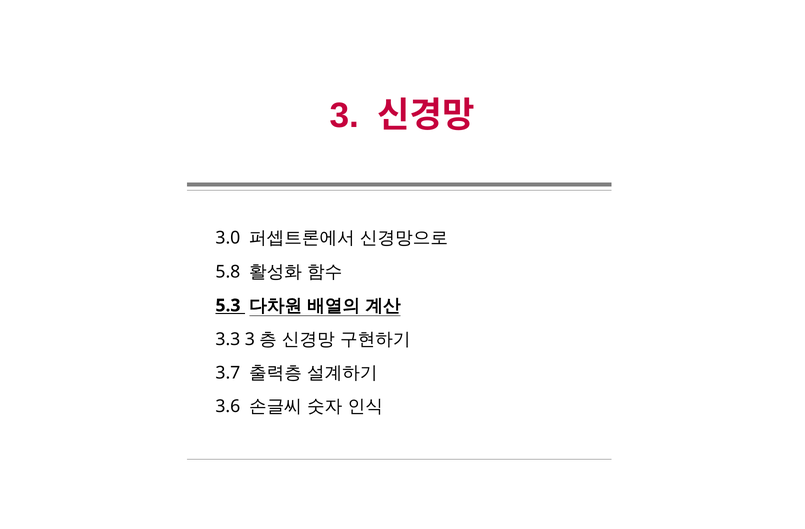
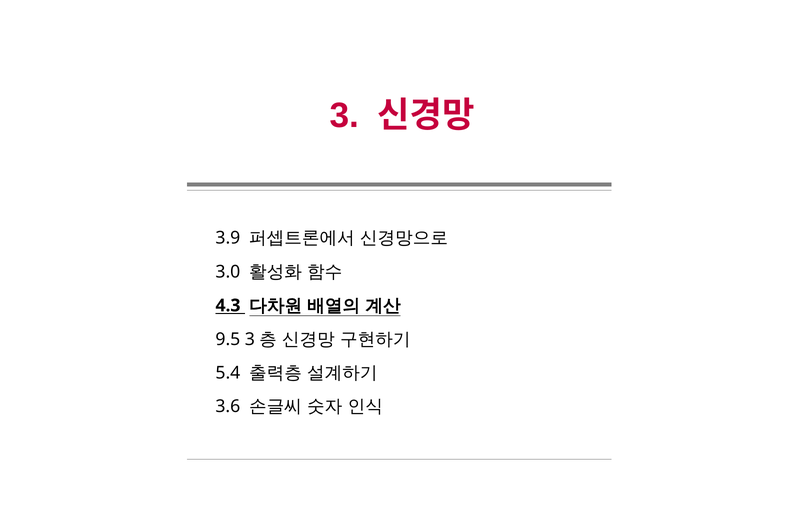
3.0: 3.0 -> 3.9
5.8: 5.8 -> 3.0
5.3: 5.3 -> 4.3
3.3: 3.3 -> 9.5
3.7: 3.7 -> 5.4
